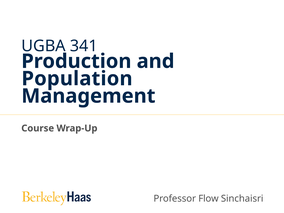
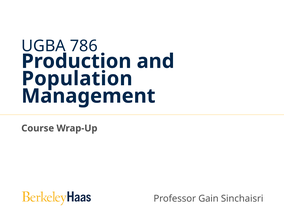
341: 341 -> 786
Flow: Flow -> Gain
